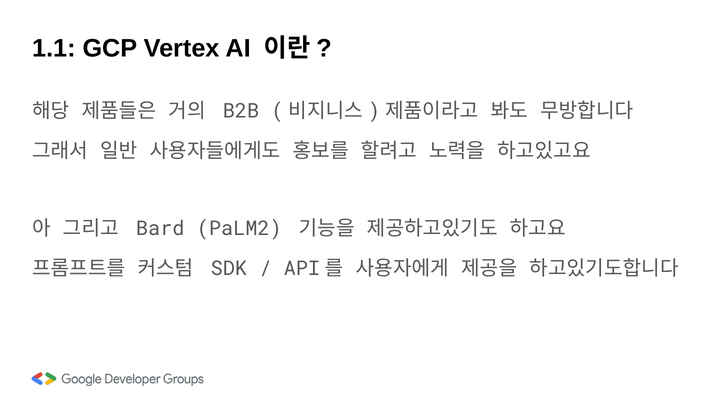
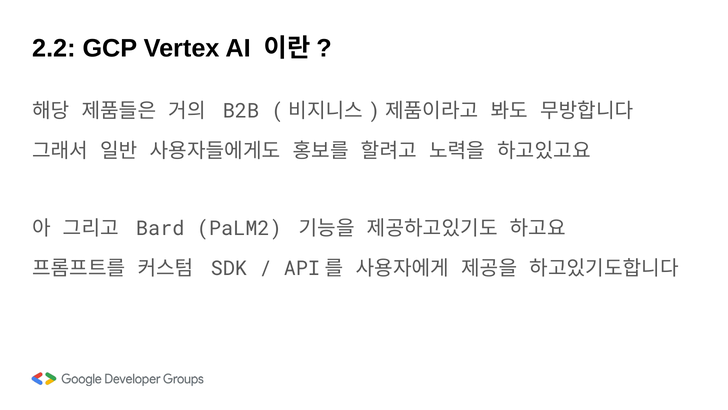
1.1: 1.1 -> 2.2
